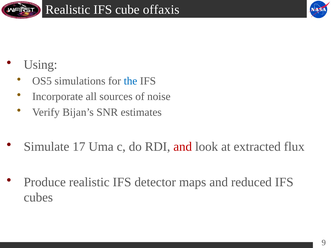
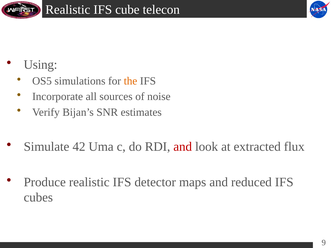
offaxis: offaxis -> telecon
the colour: blue -> orange
17: 17 -> 42
